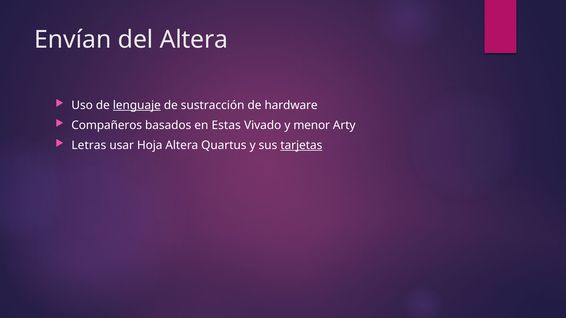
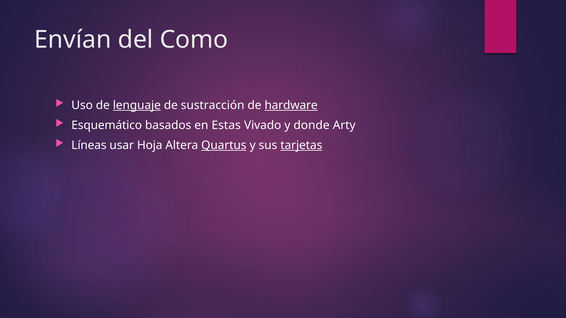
del Altera: Altera -> Como
hardware underline: none -> present
Compañeros: Compañeros -> Esquemático
menor: menor -> donde
Letras: Letras -> Líneas
Quartus underline: none -> present
